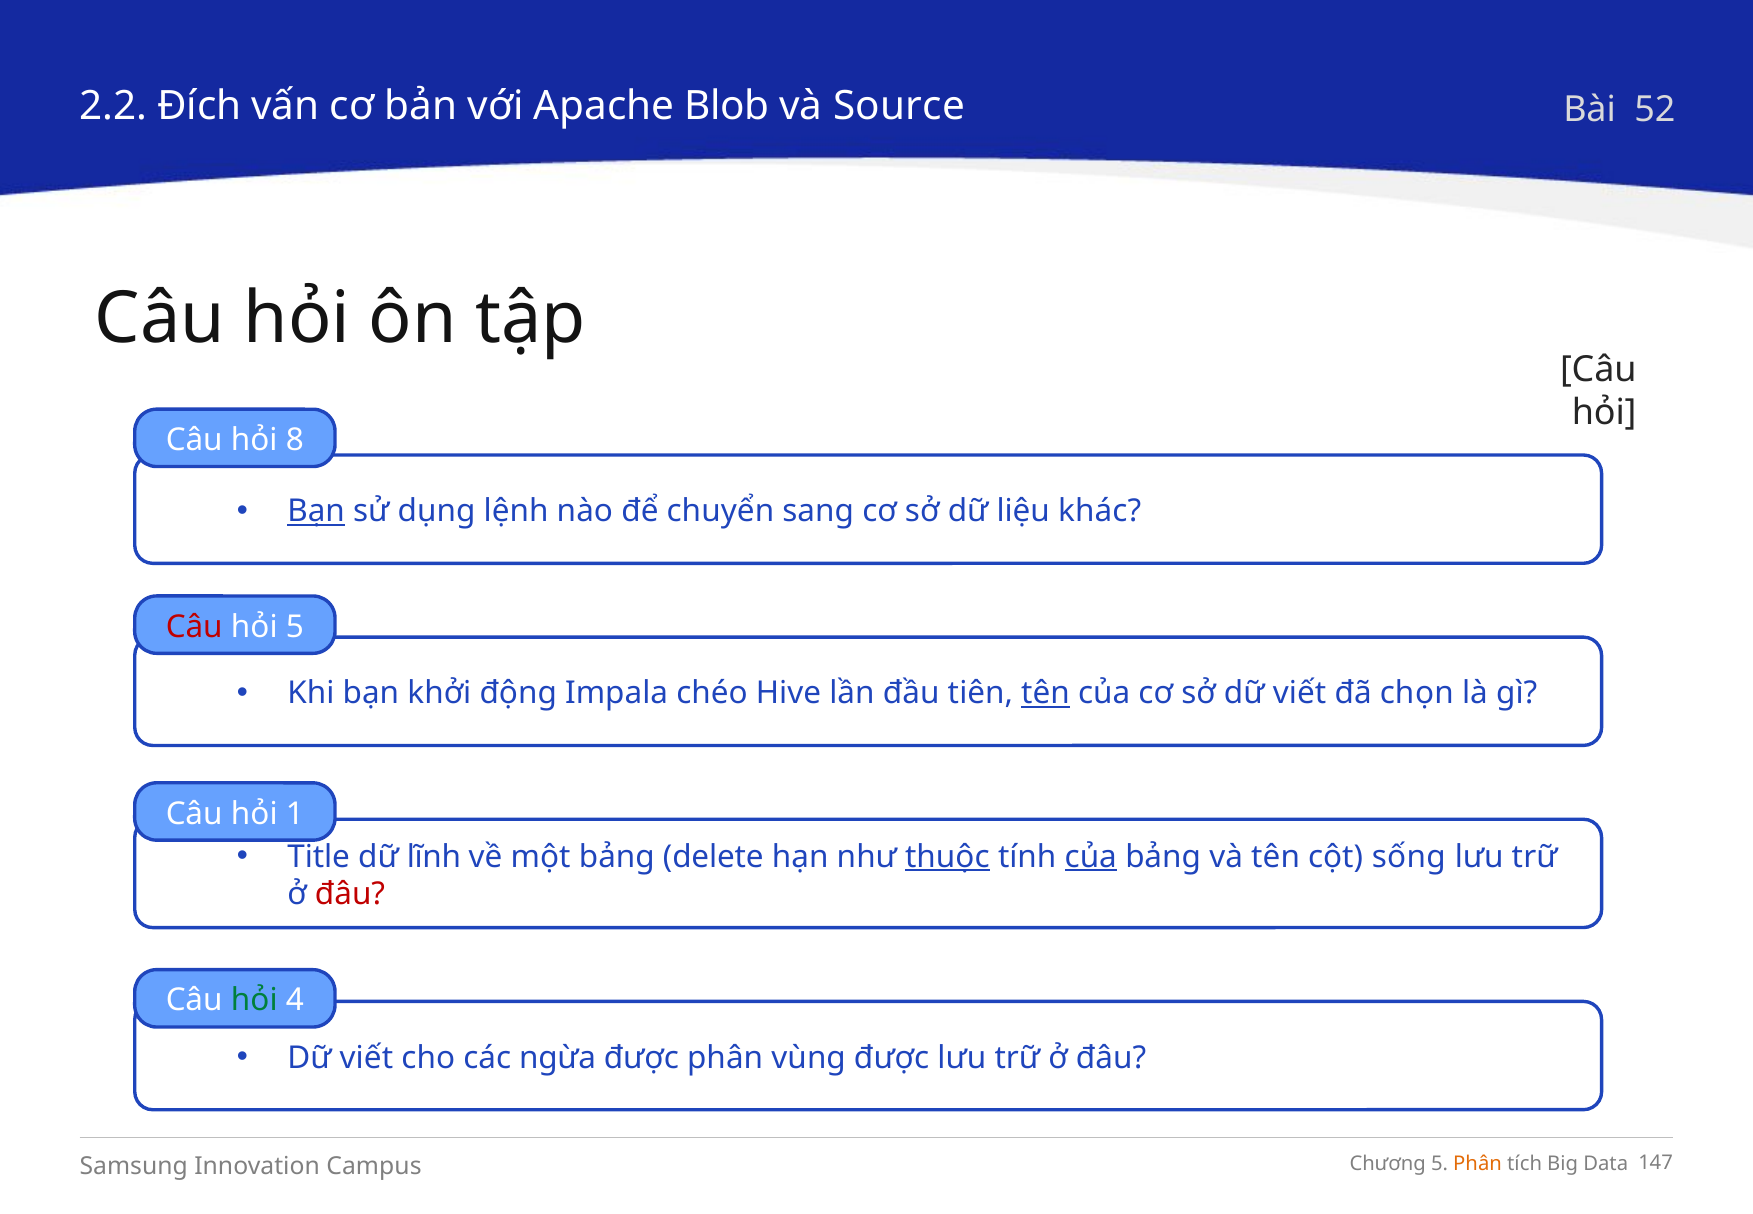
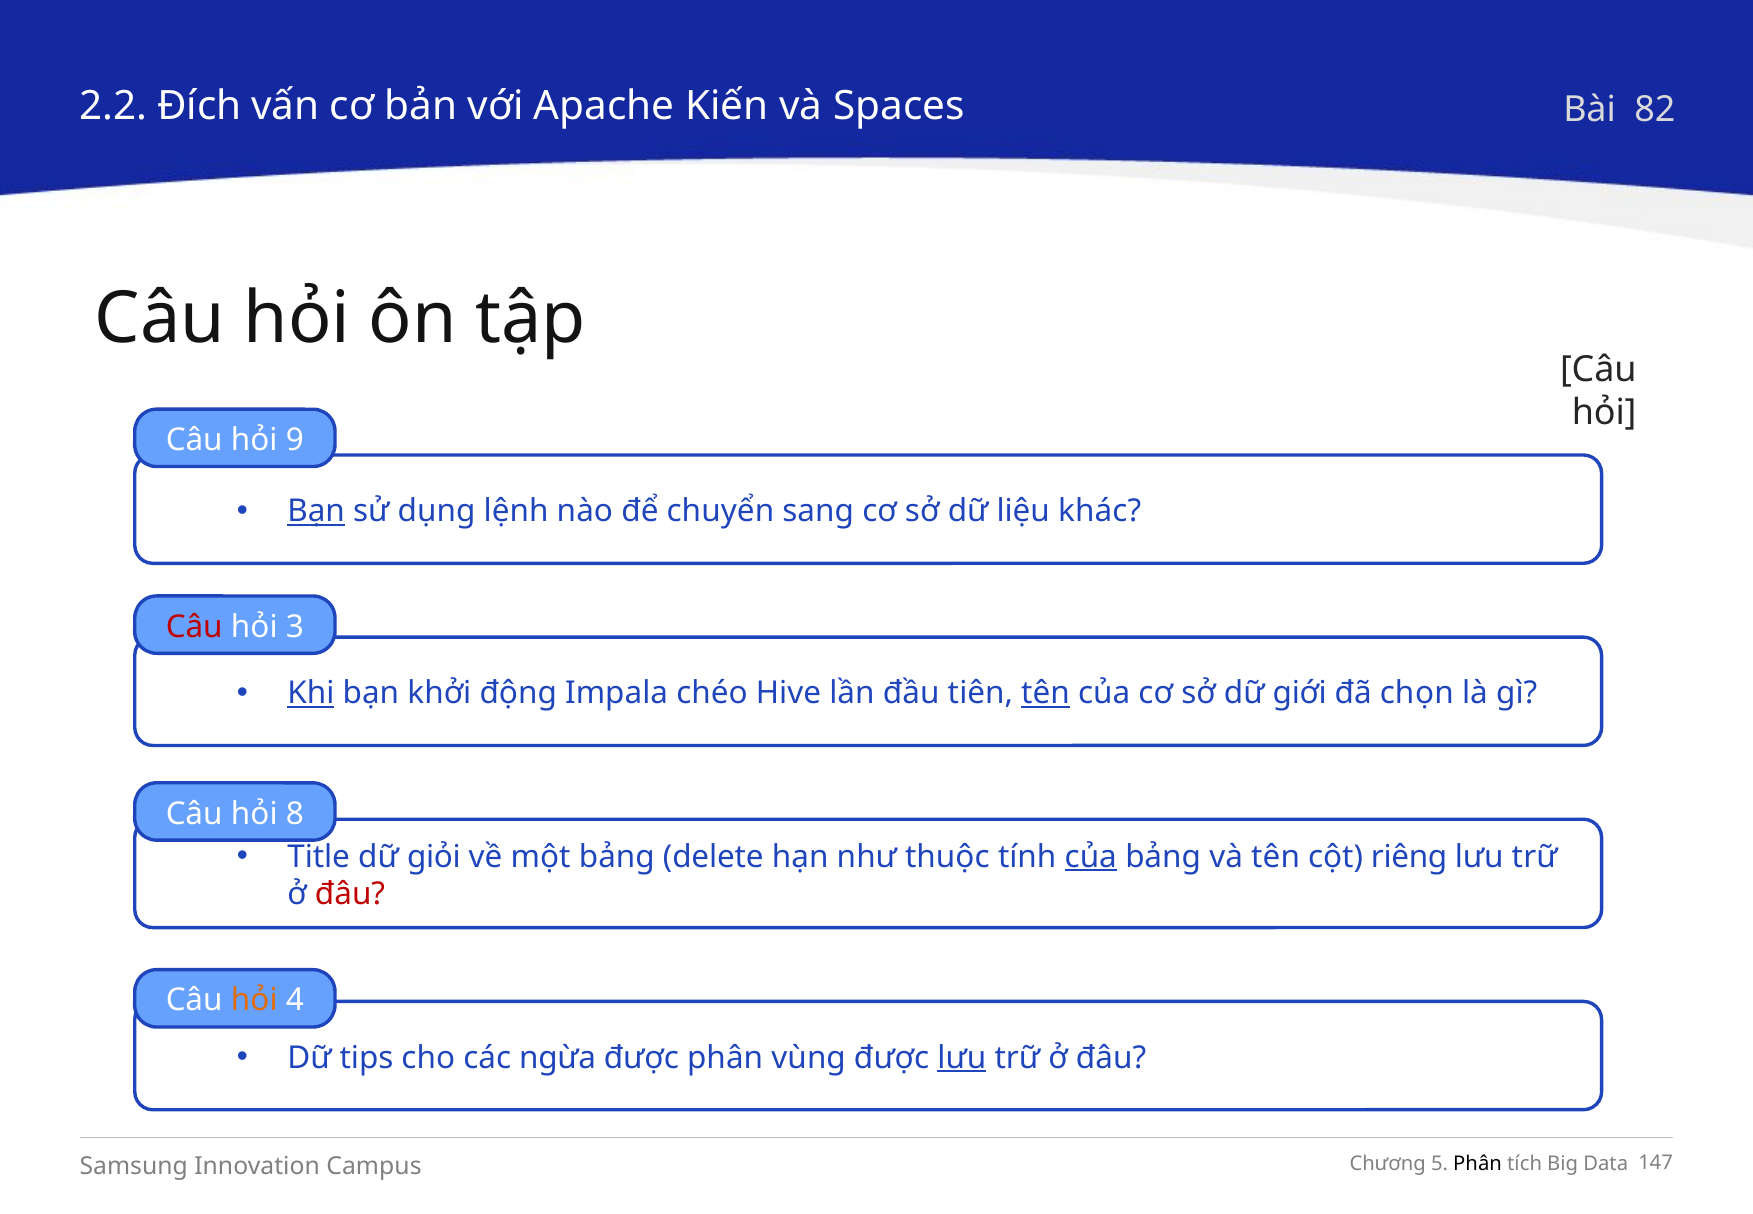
Blob: Blob -> Kiến
Source: Source -> Spaces
52: 52 -> 82
8: 8 -> 9
hỏi 5: 5 -> 3
Khi underline: none -> present
sở dữ viết: viết -> giới
1: 1 -> 8
lĩnh: lĩnh -> giỏi
thuộc underline: present -> none
sống: sống -> riêng
hỏi at (254, 1000) colour: green -> orange
viết at (366, 1057): viết -> tips
lưu at (962, 1057) underline: none -> present
Phân at (1478, 1164) colour: orange -> black
